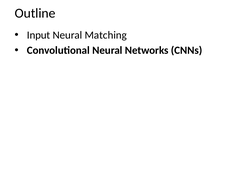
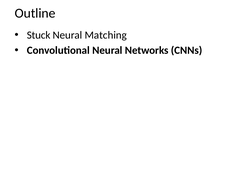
Input: Input -> Stuck
